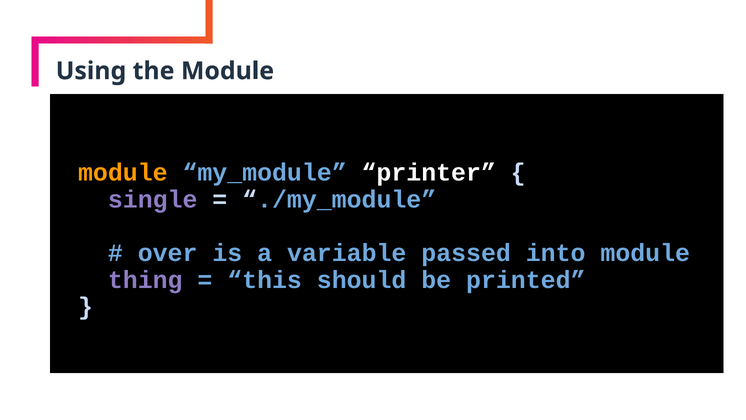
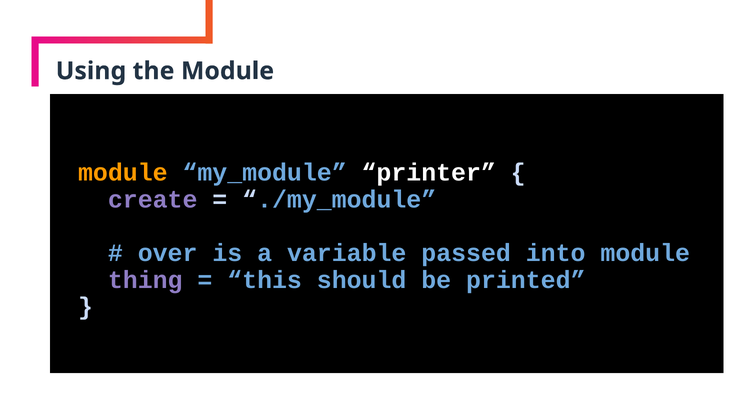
single: single -> create
